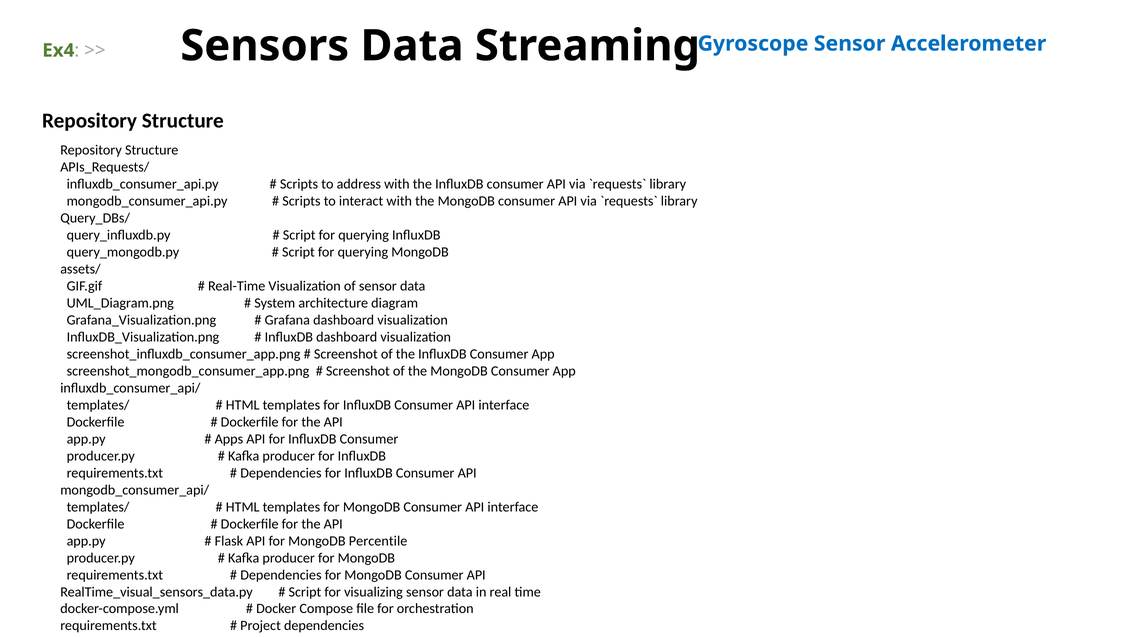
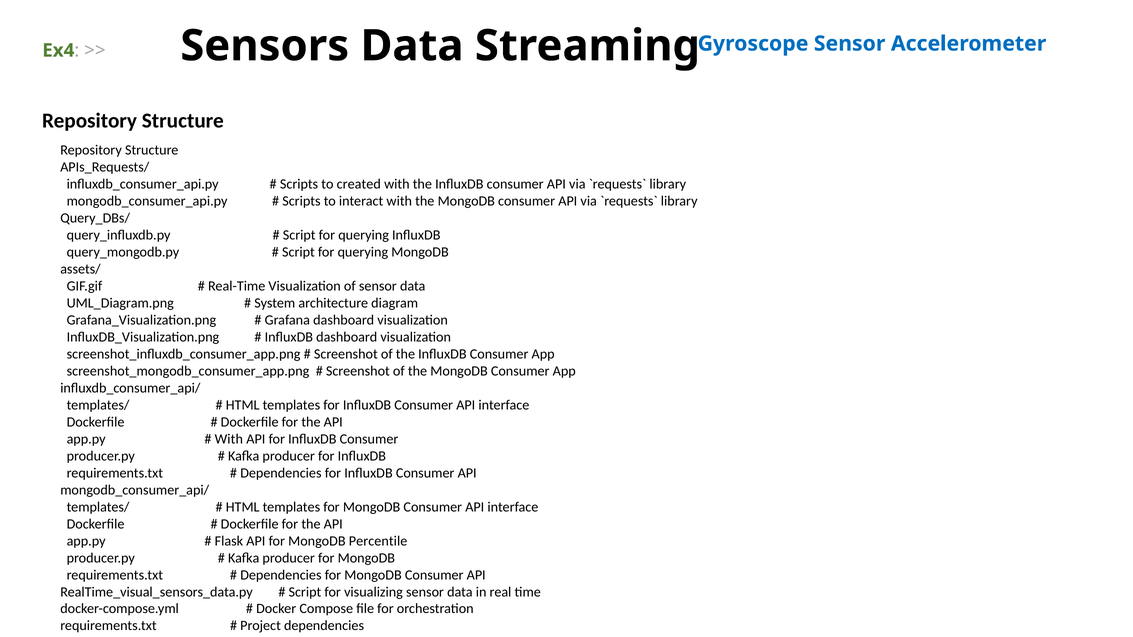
address: address -> created
Apps at (229, 439): Apps -> With
